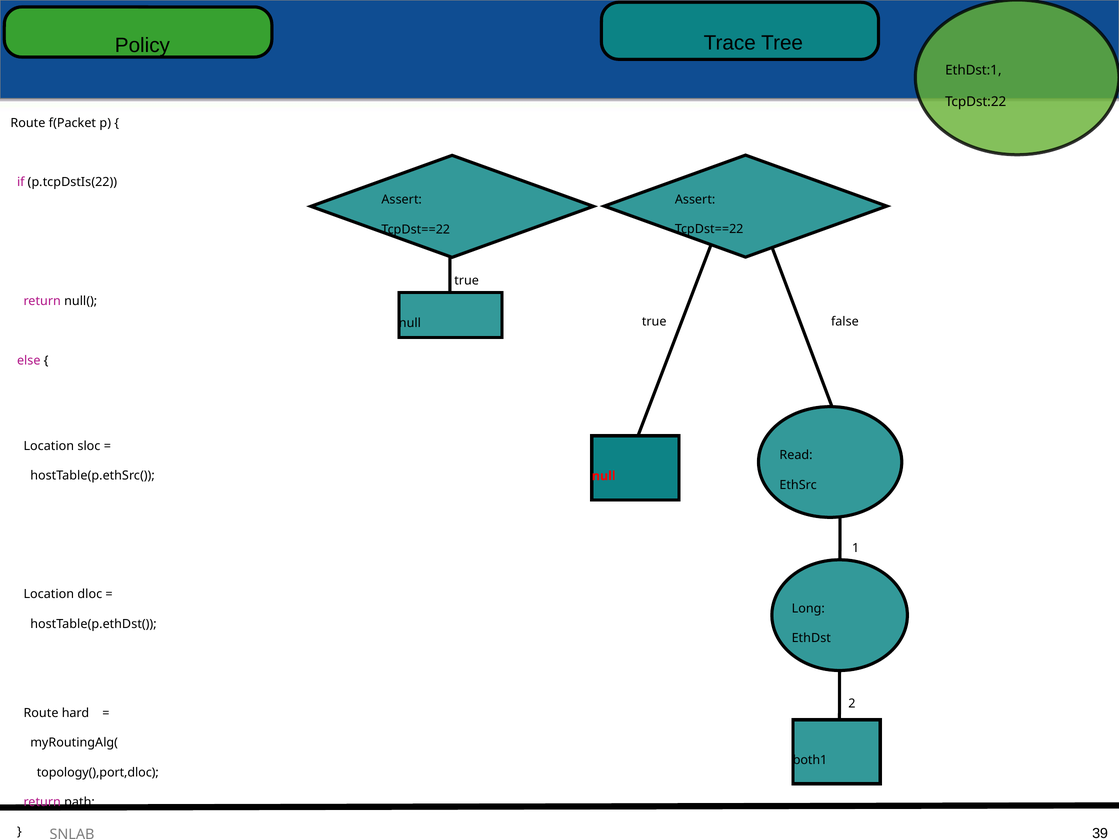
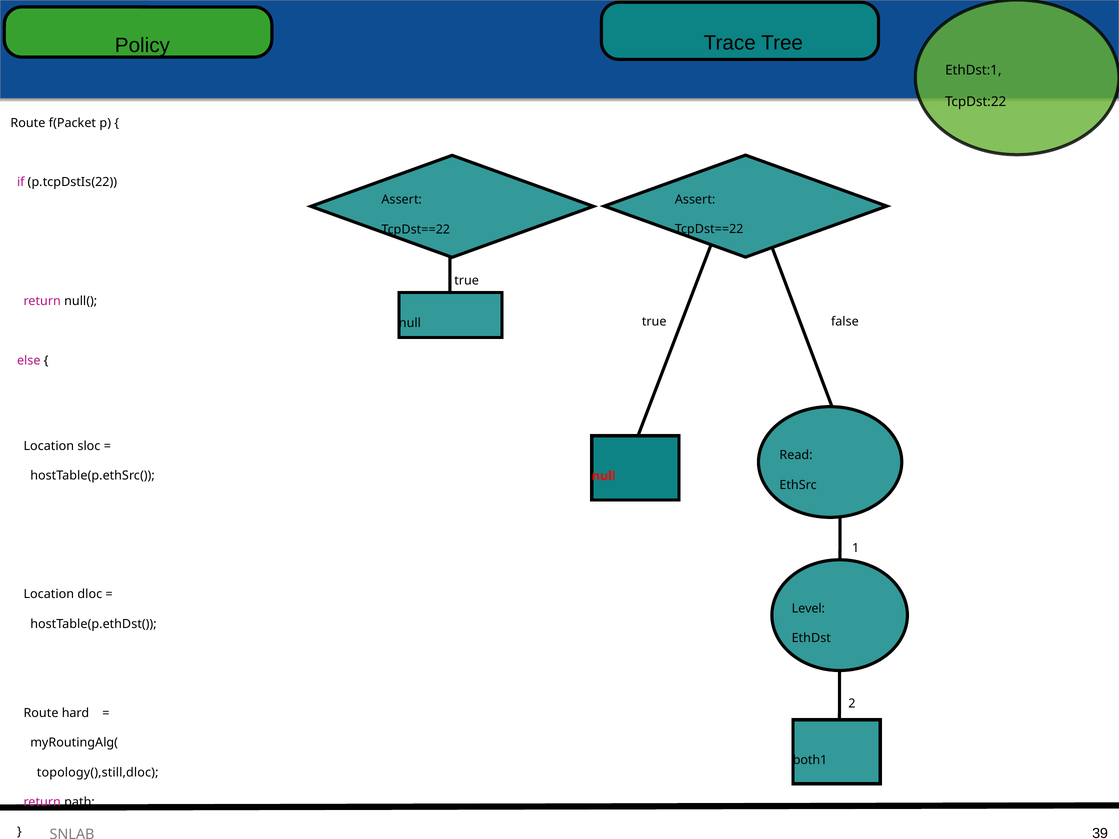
Long: Long -> Level
topology(),port,dloc: topology(),port,dloc -> topology(),still,dloc
